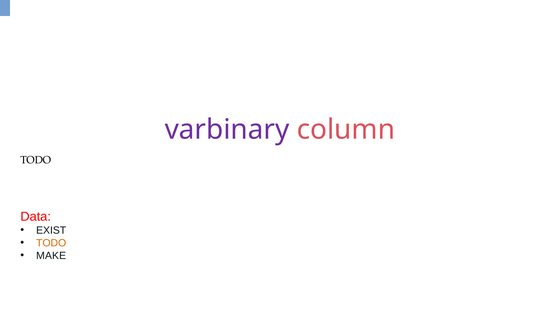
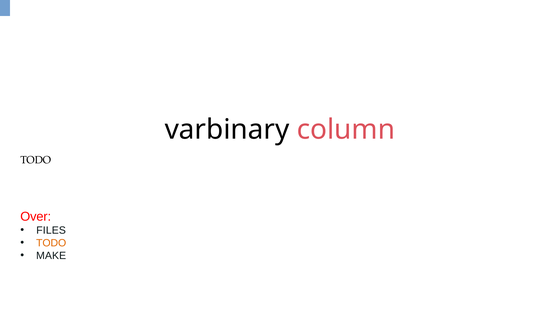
varbinary colour: purple -> black
Data: Data -> Over
EXIST: EXIST -> FILES
